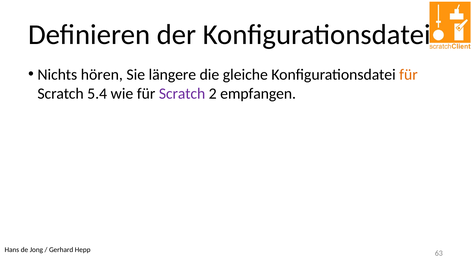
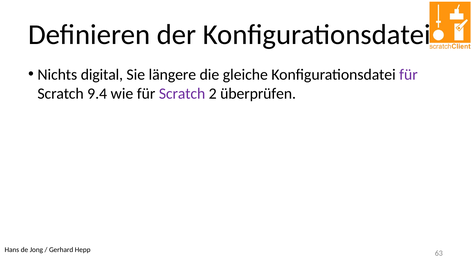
hören: hören -> digital
für at (408, 75) colour: orange -> purple
5.4: 5.4 -> 9.4
empfangen: empfangen -> überprüfen
